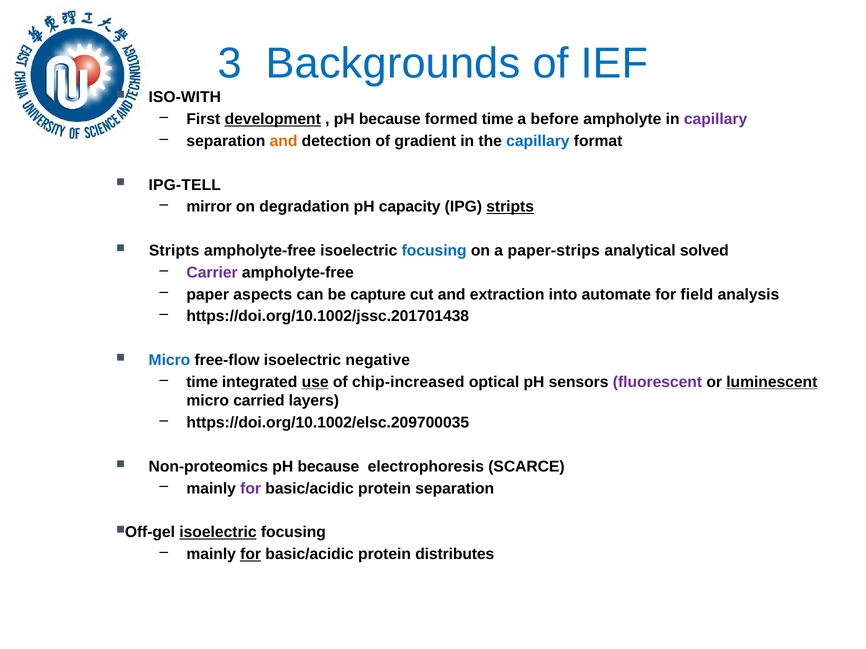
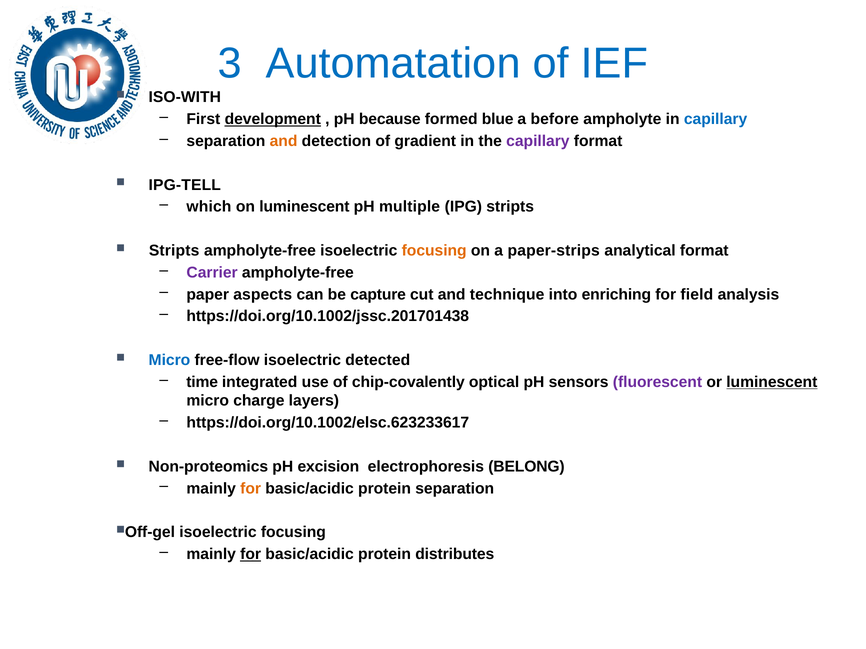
Backgrounds: Backgrounds -> Automatation
formed time: time -> blue
capillary at (716, 119) colour: purple -> blue
capillary at (538, 141) colour: blue -> purple
mirror: mirror -> which
on degradation: degradation -> luminescent
capacity: capacity -> multiple
stripts at (510, 207) underline: present -> none
focusing at (434, 251) colour: blue -> orange
analytical solved: solved -> format
extraction: extraction -> technique
automate: automate -> enriching
negative: negative -> detected
use underline: present -> none
chip-increased: chip-increased -> chip-covalently
carried: carried -> charge
https://doi.org/10.1002/elsc.209700035: https://doi.org/10.1002/elsc.209700035 -> https://doi.org/10.1002/elsc.623233617
because at (328, 467): because -> excision
SCARCE: SCARCE -> BELONG
for at (251, 489) colour: purple -> orange
isoelectric at (218, 533) underline: present -> none
